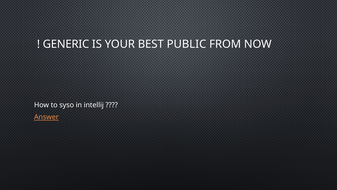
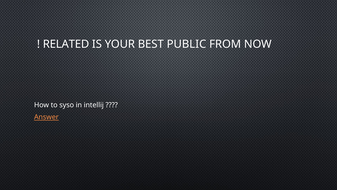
GENERIC: GENERIC -> RELATED
